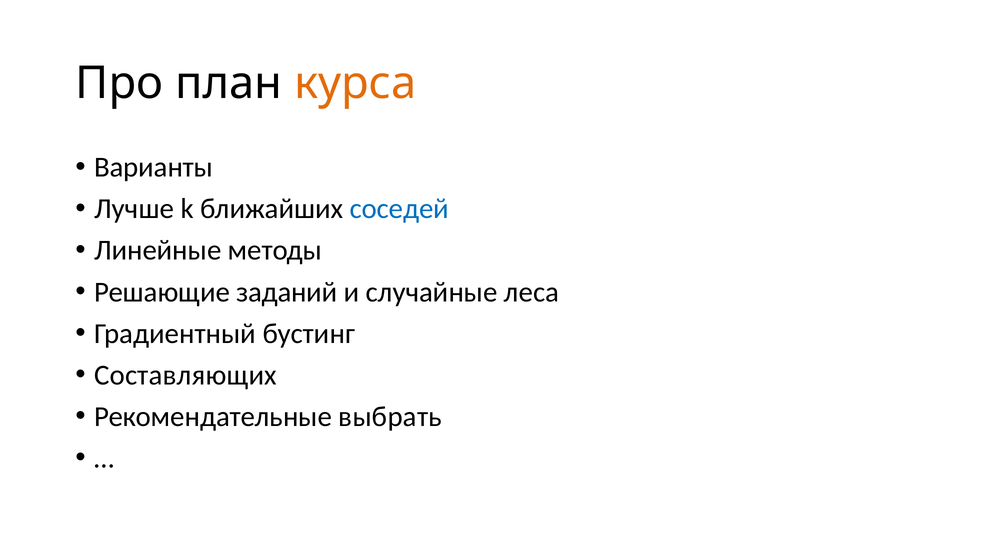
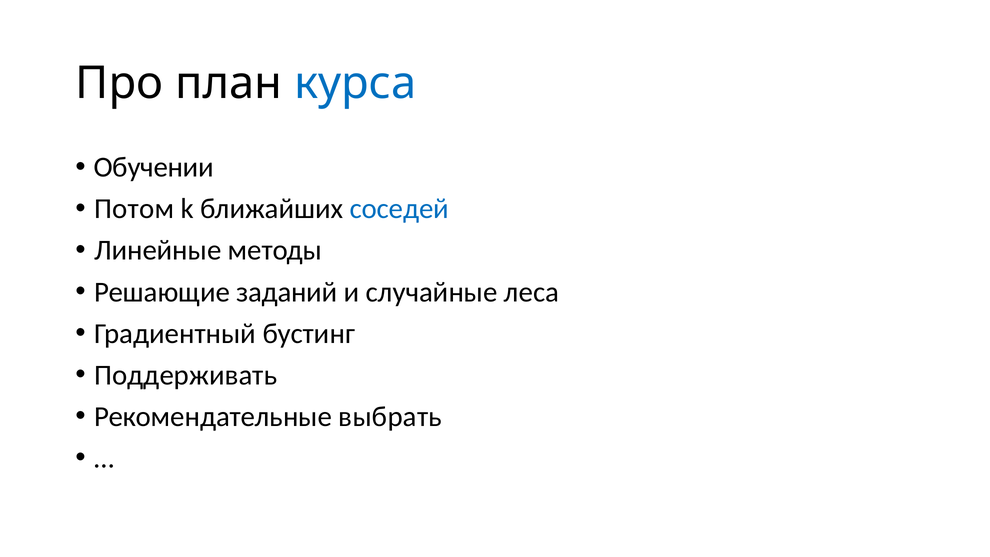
курса colour: orange -> blue
Варианты: Варианты -> Обучении
Лучше: Лучше -> Потом
Составляющих: Составляющих -> Поддерживать
